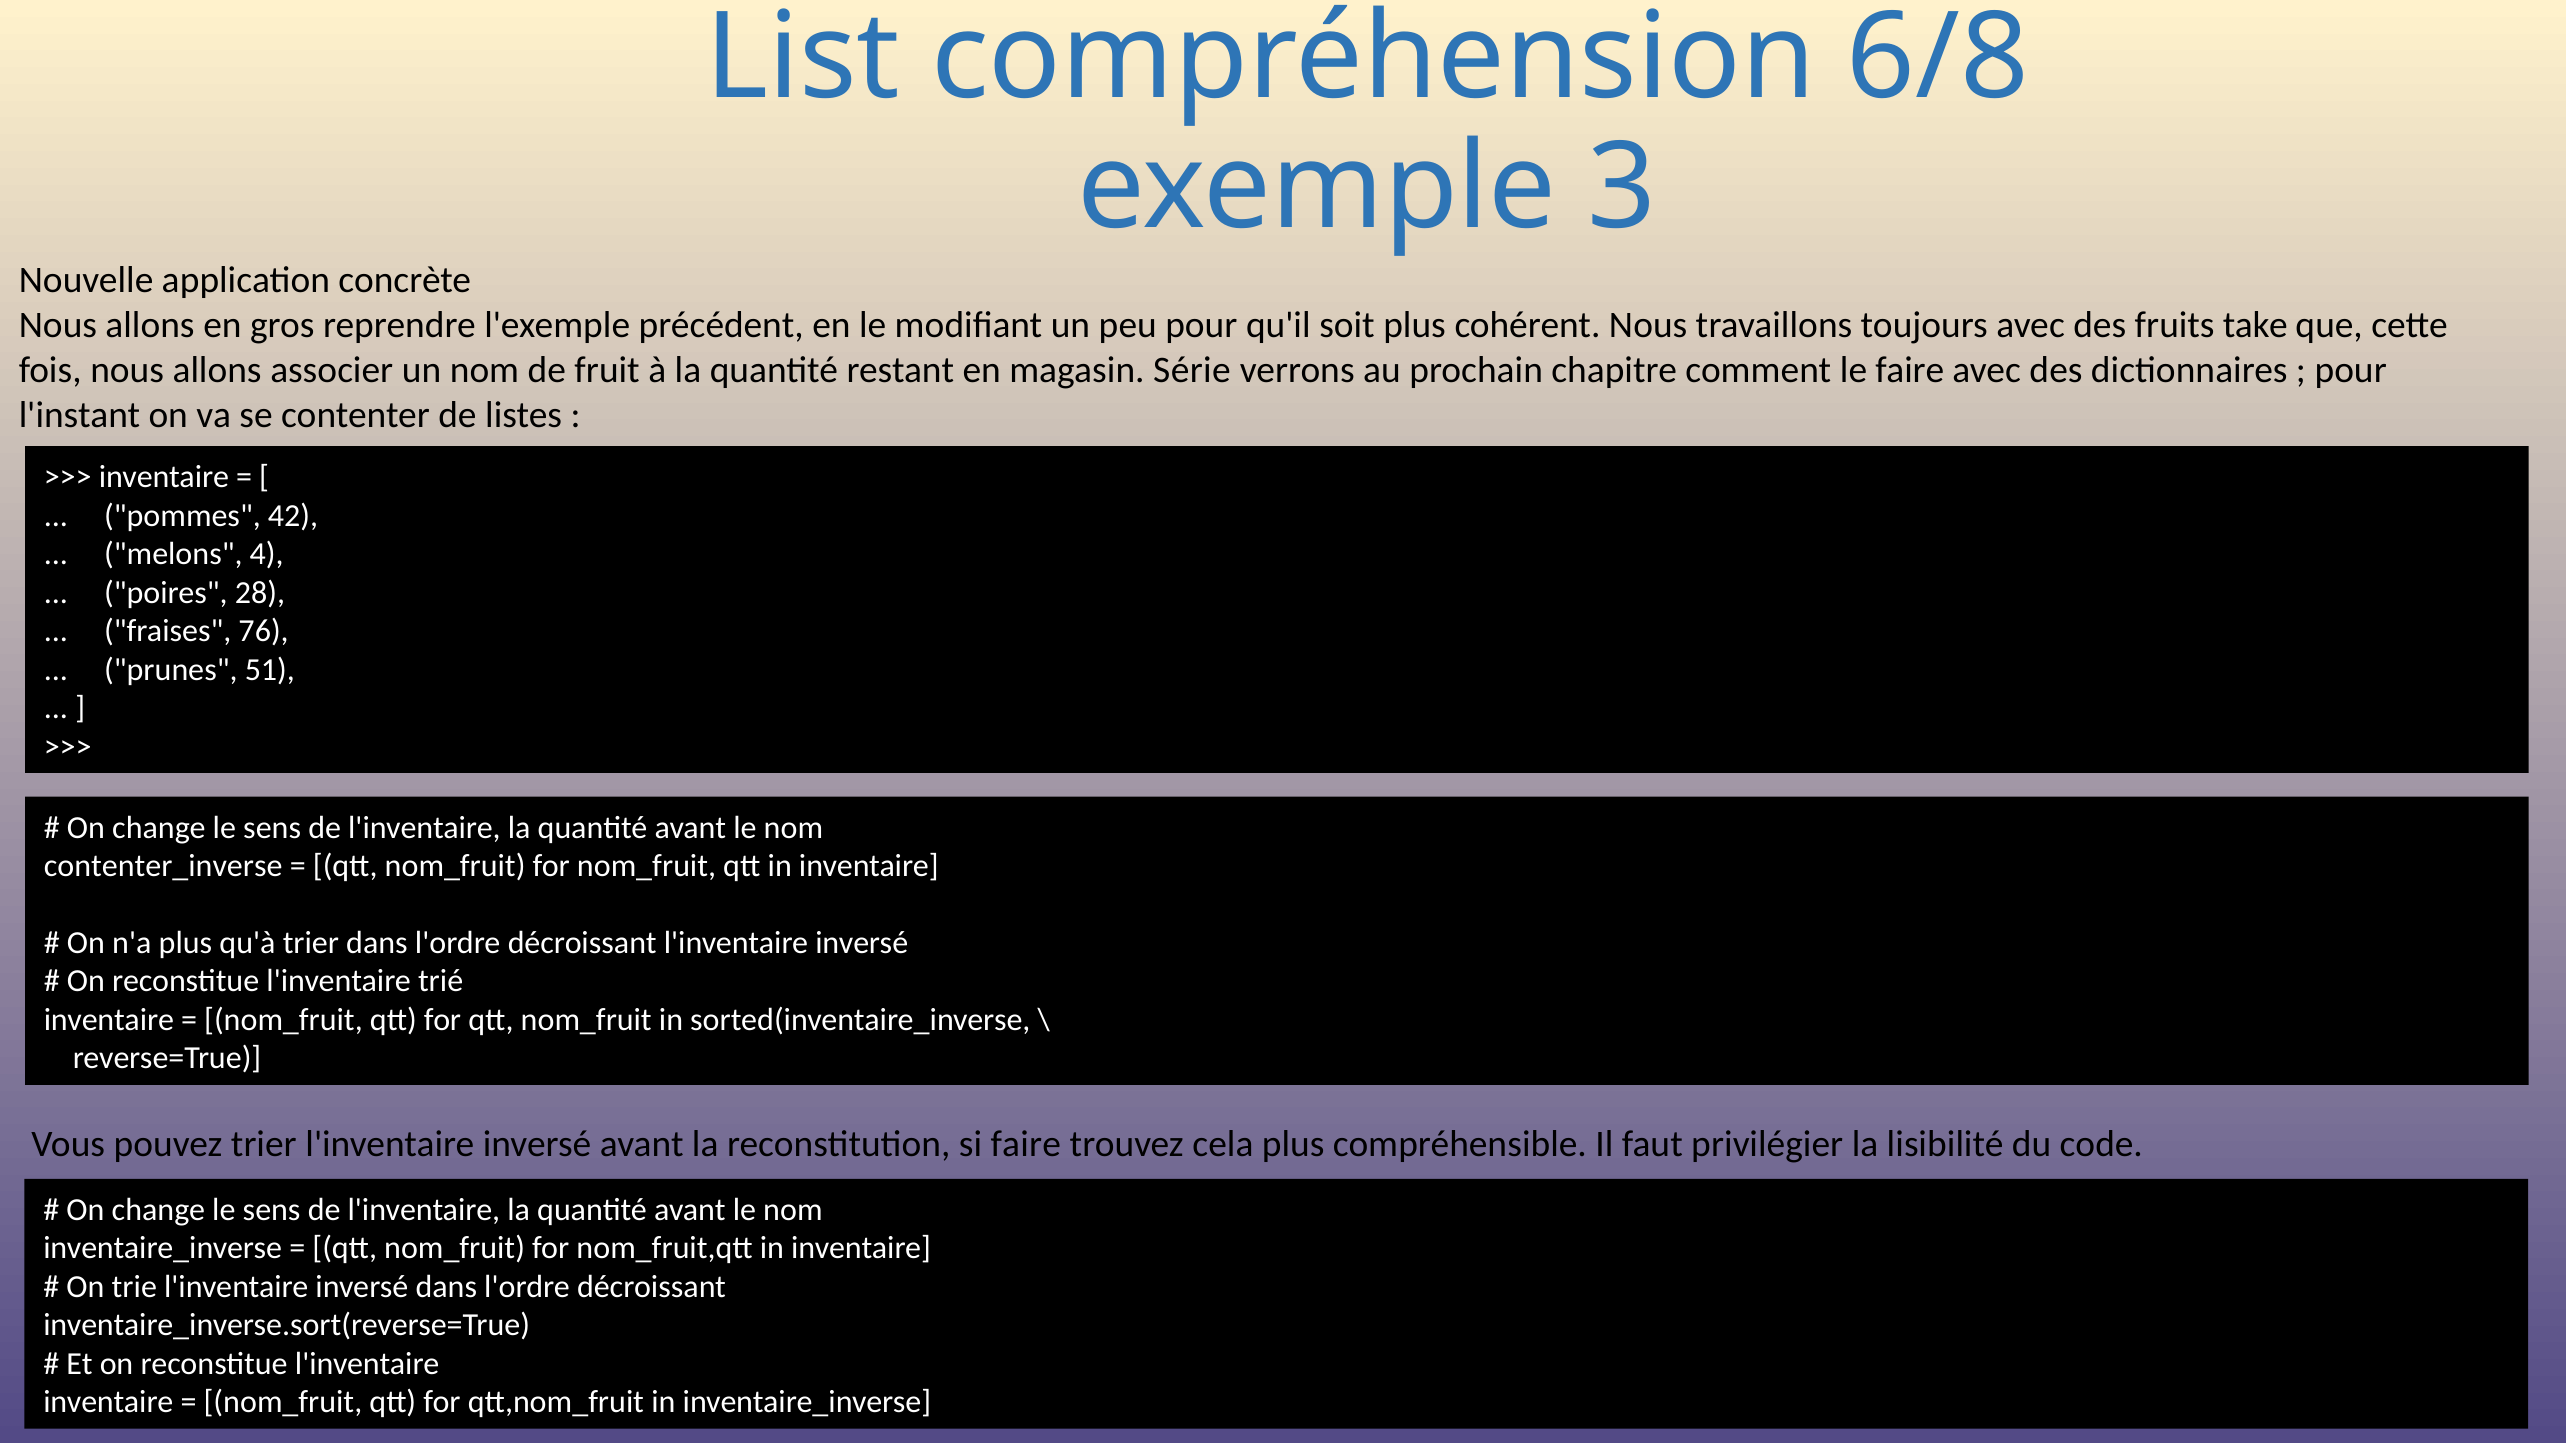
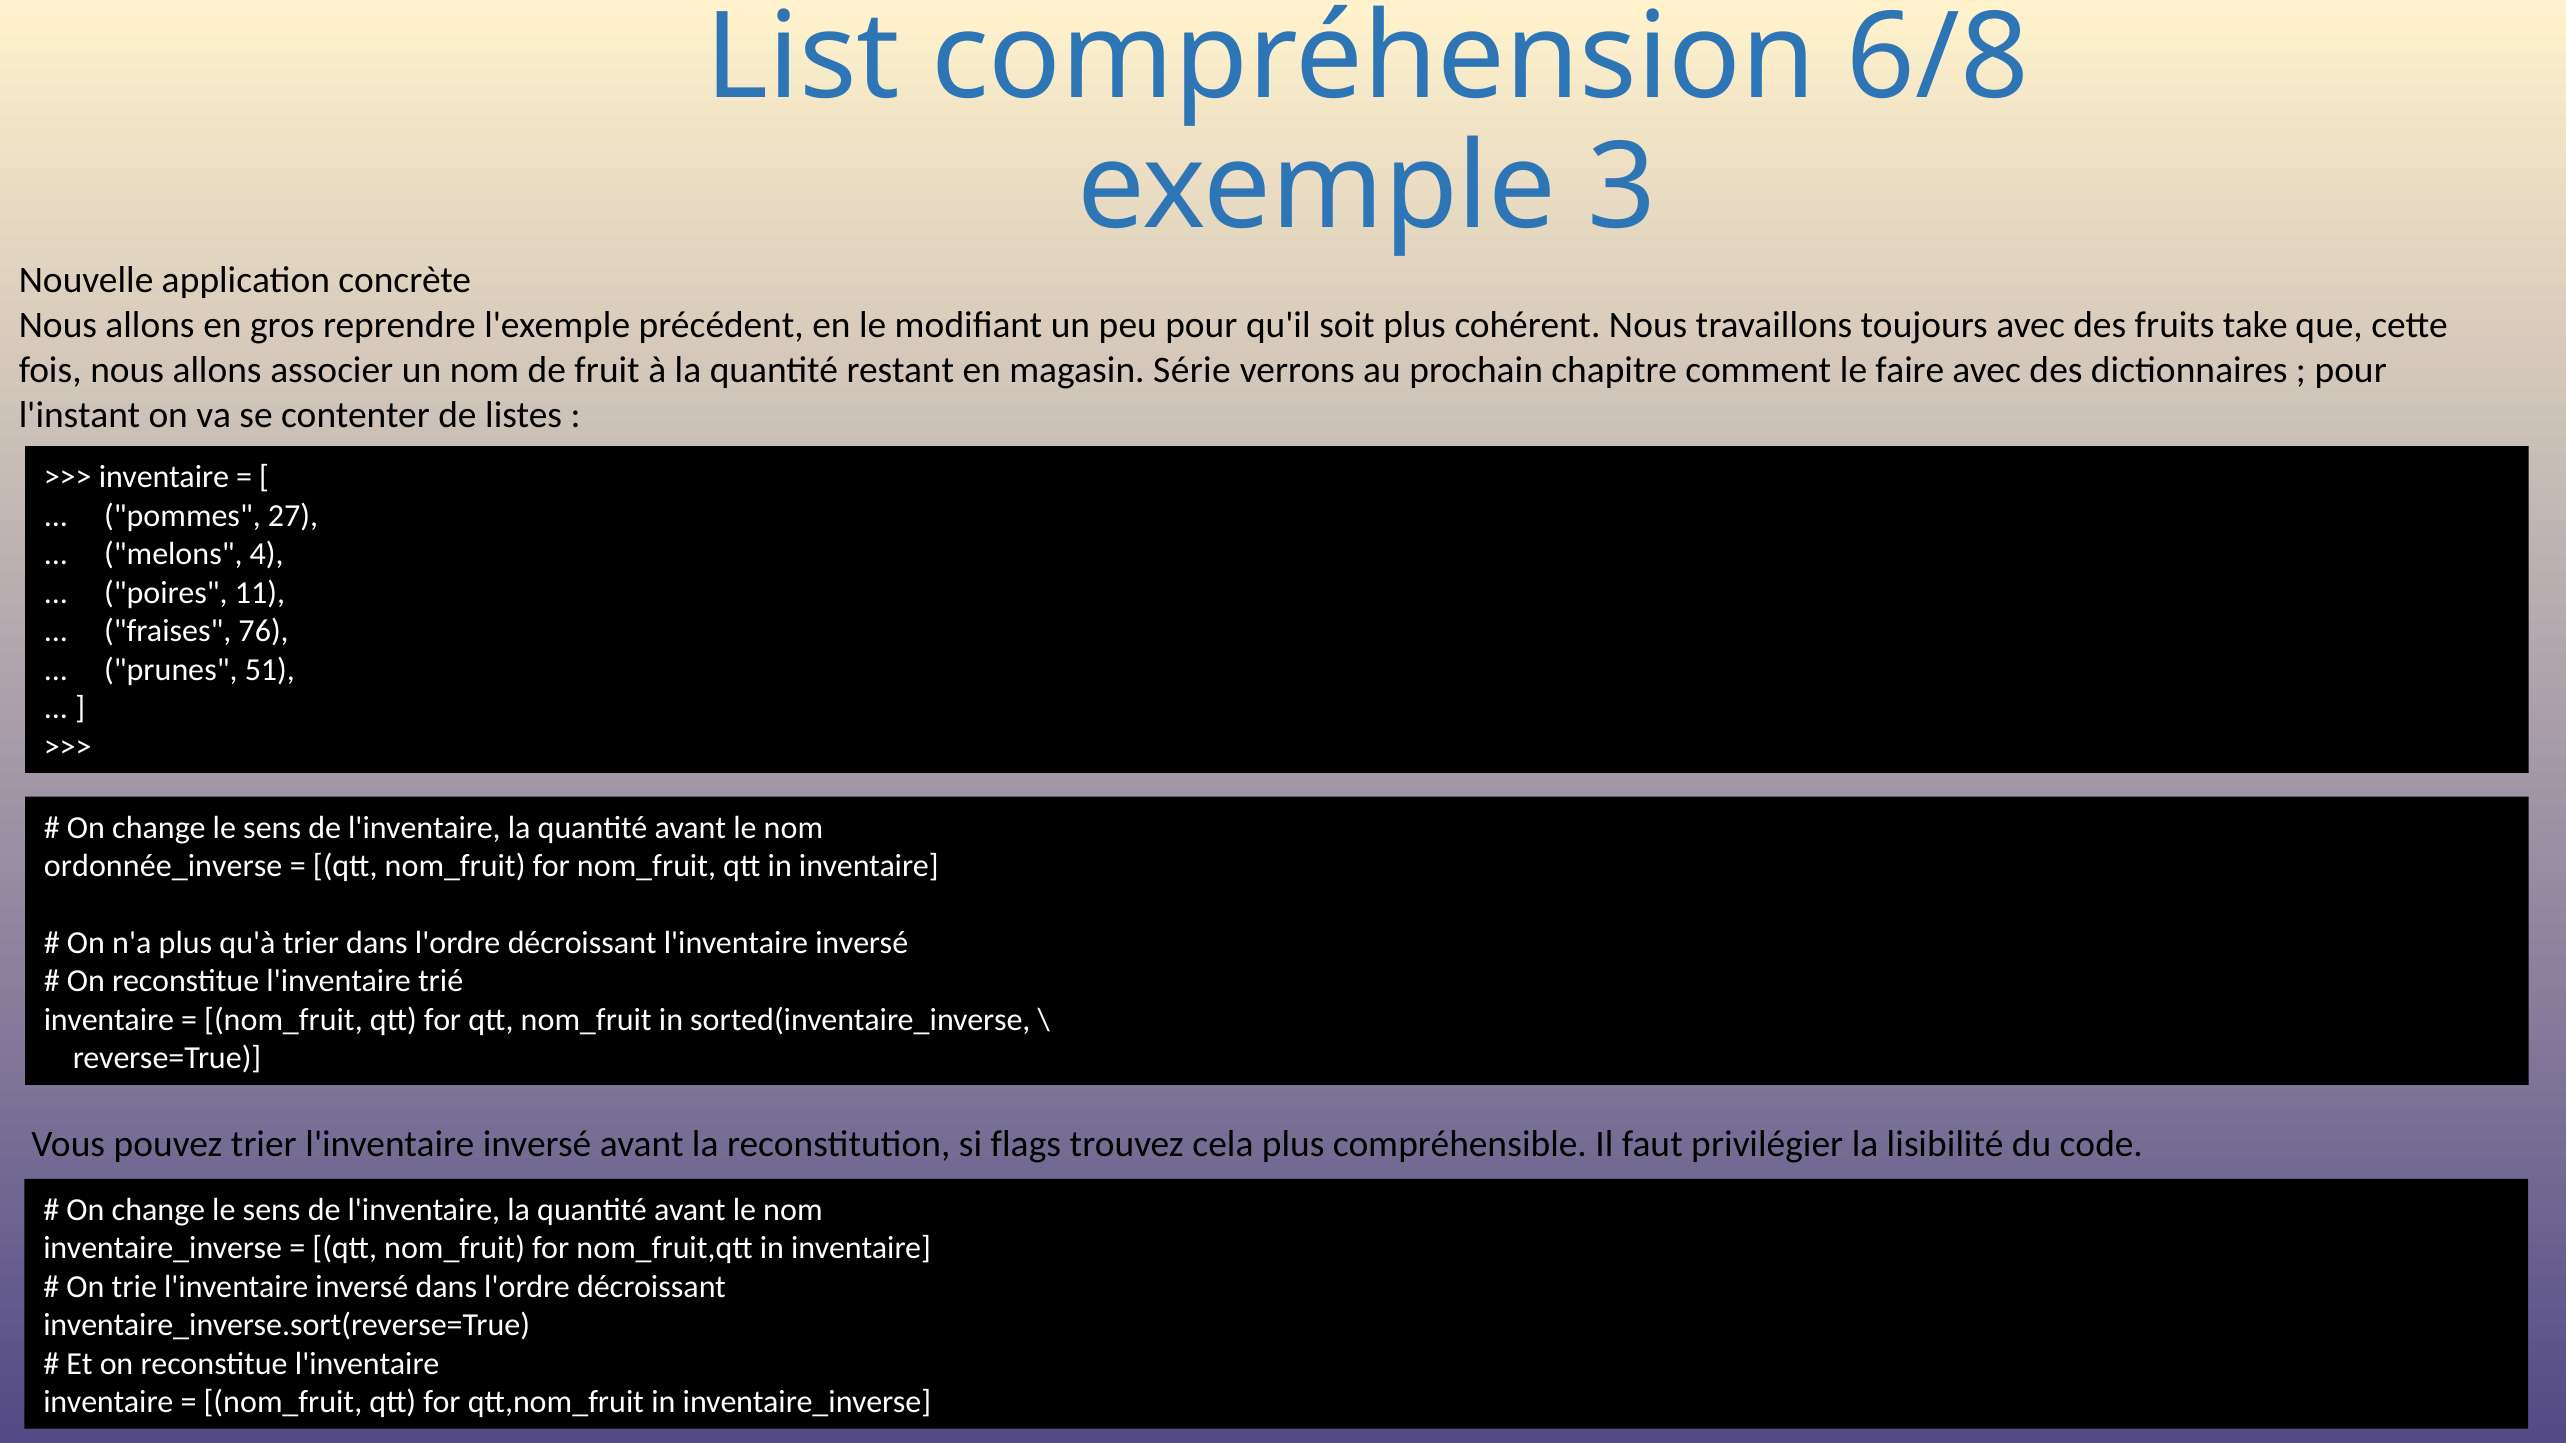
42: 42 -> 27
28: 28 -> 11
contenter_inverse: contenter_inverse -> ordonnée_inverse
si faire: faire -> flags
